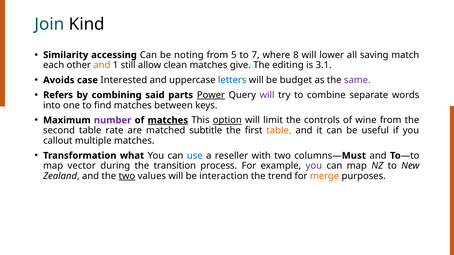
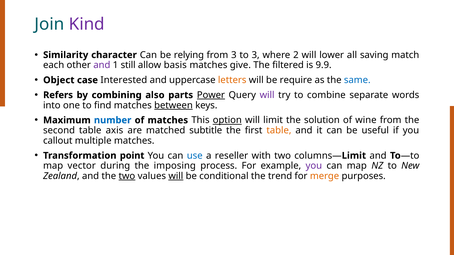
Kind colour: black -> purple
accessing: accessing -> character
noting: noting -> relying
from 5: 5 -> 3
to 7: 7 -> 3
8: 8 -> 2
and at (102, 65) colour: orange -> purple
clean: clean -> basis
editing: editing -> filtered
3.1: 3.1 -> 9.9
Avoids: Avoids -> Object
letters colour: blue -> orange
budget: budget -> require
same colour: purple -> blue
said: said -> also
between underline: none -> present
number colour: purple -> blue
matches at (168, 120) underline: present -> none
controls: controls -> solution
rate: rate -> axis
what: what -> point
Must at (354, 156): Must -> Limit
transition: transition -> imposing
will at (176, 176) underline: none -> present
interaction: interaction -> conditional
